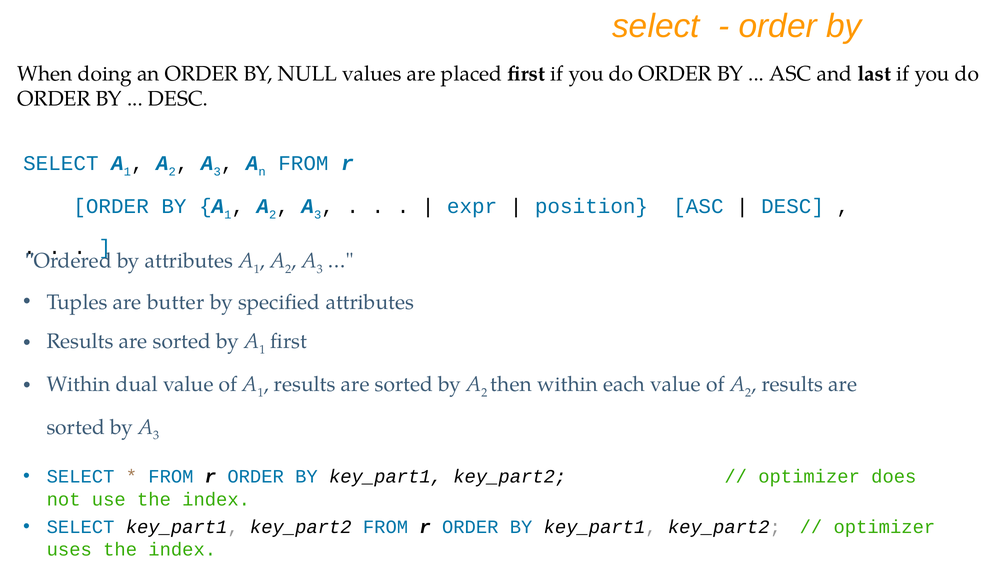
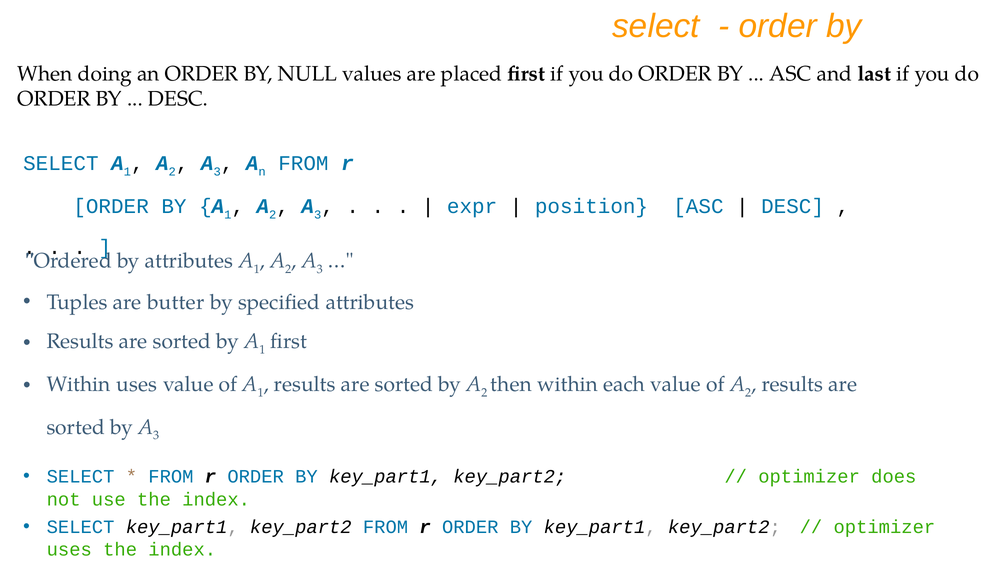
Within dual: dual -> uses
